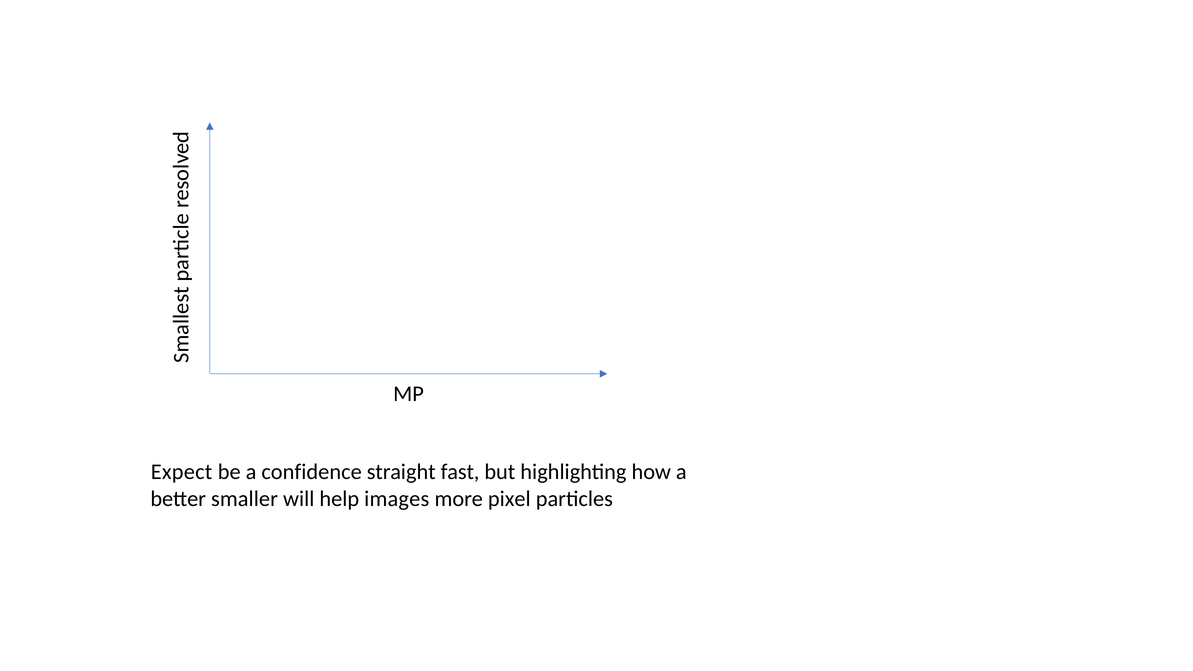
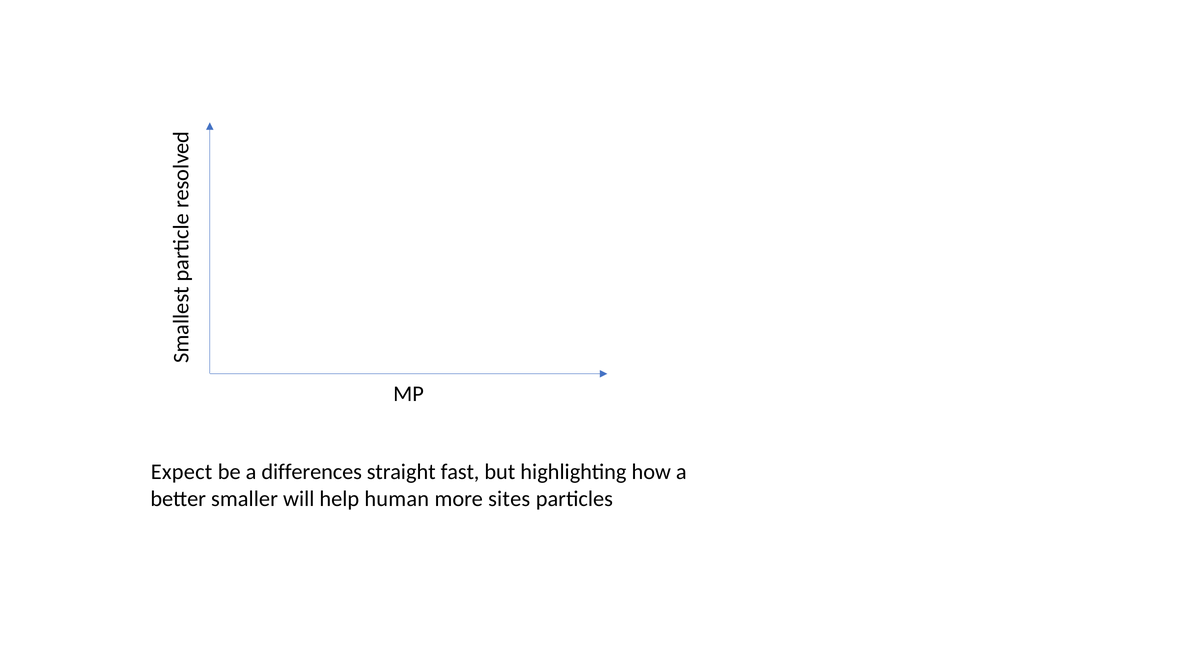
confidence: confidence -> differences
images: images -> human
pixel: pixel -> sites
